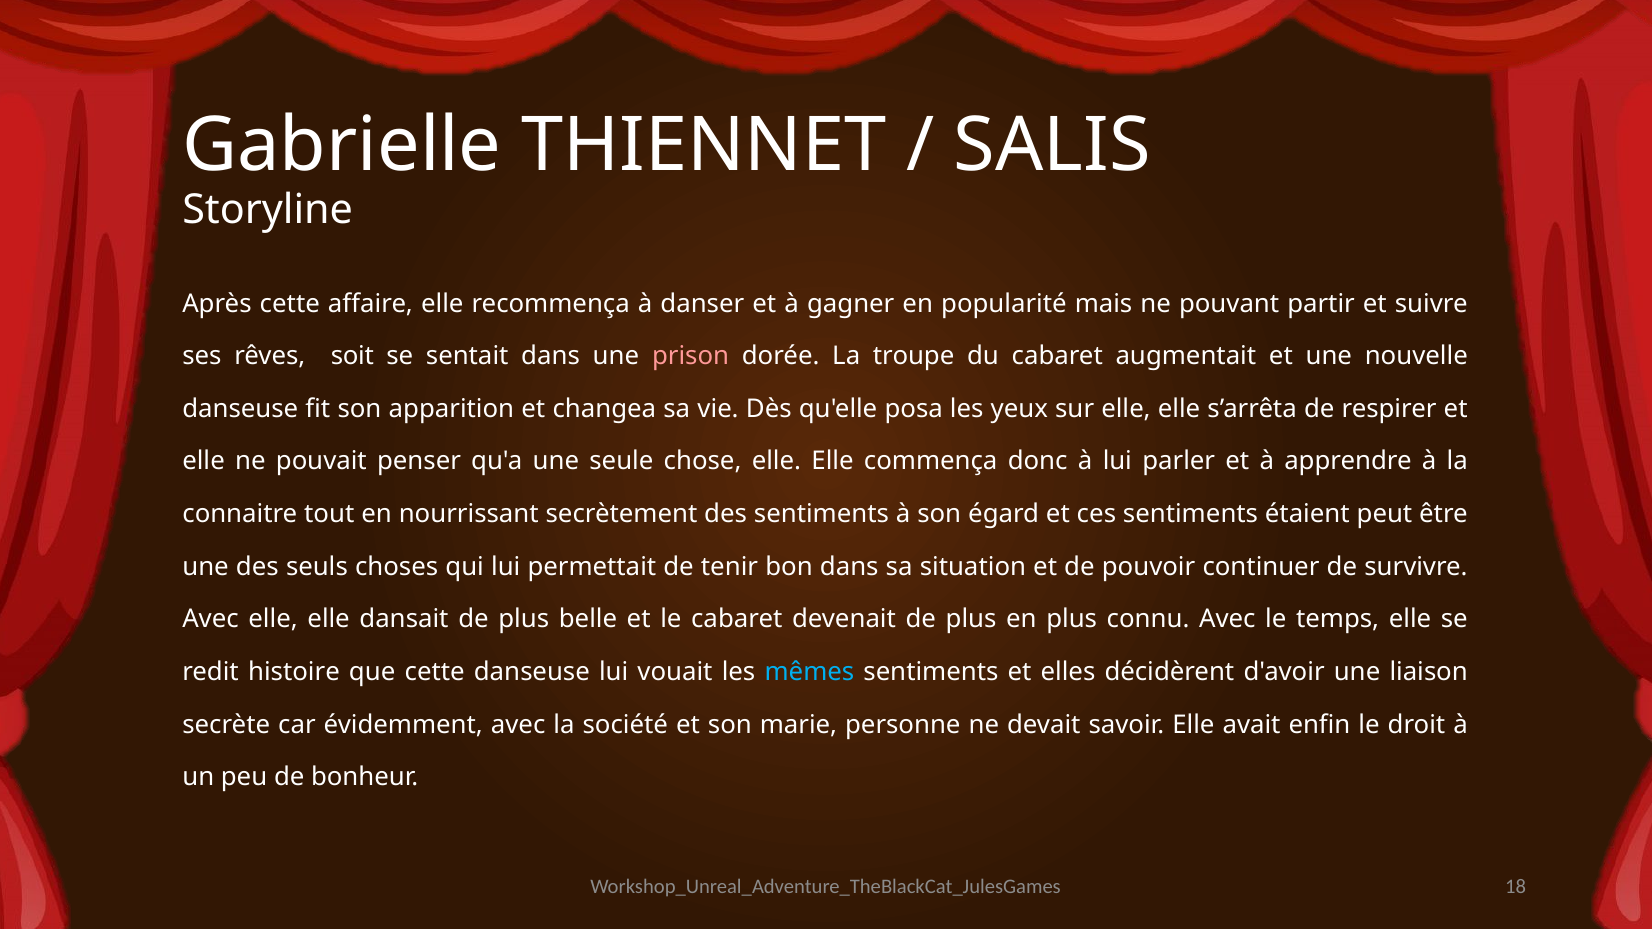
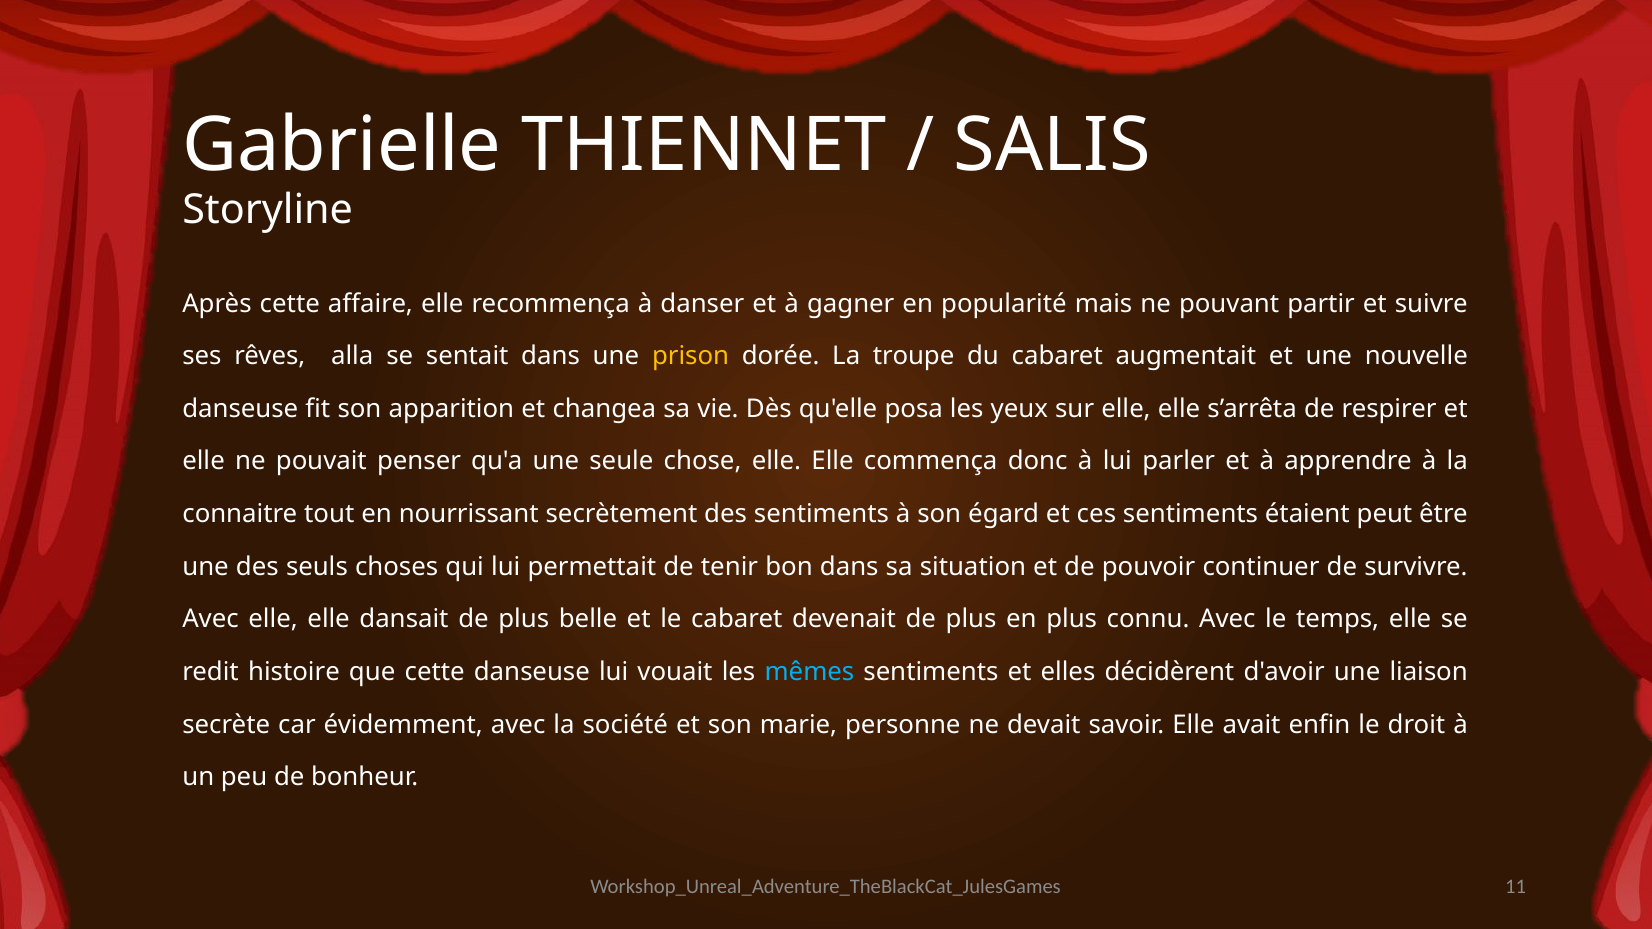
soit: soit -> alla
prison colour: pink -> yellow
18: 18 -> 11
